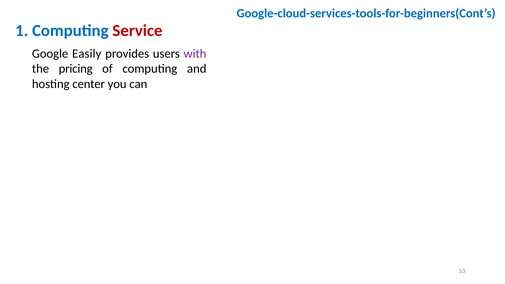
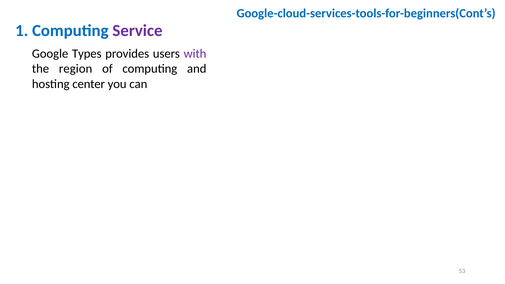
Service colour: red -> purple
Easily: Easily -> Types
pricing: pricing -> region
